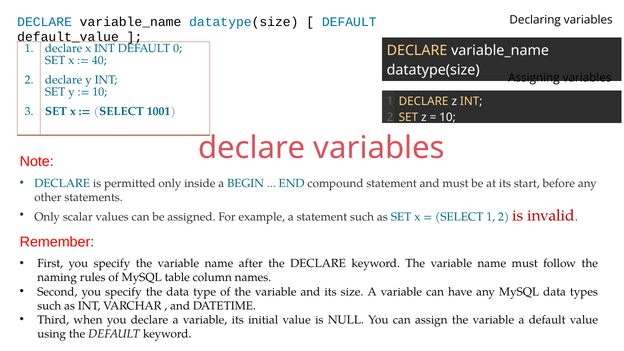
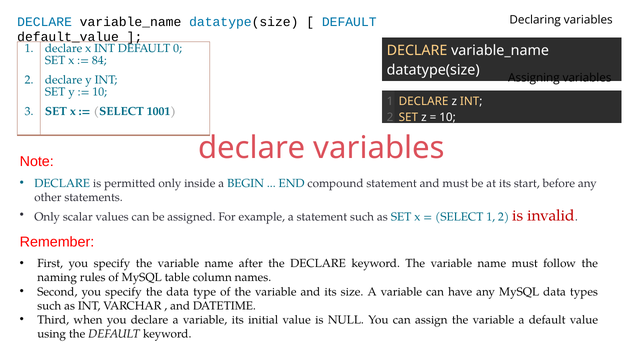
40: 40 -> 84
